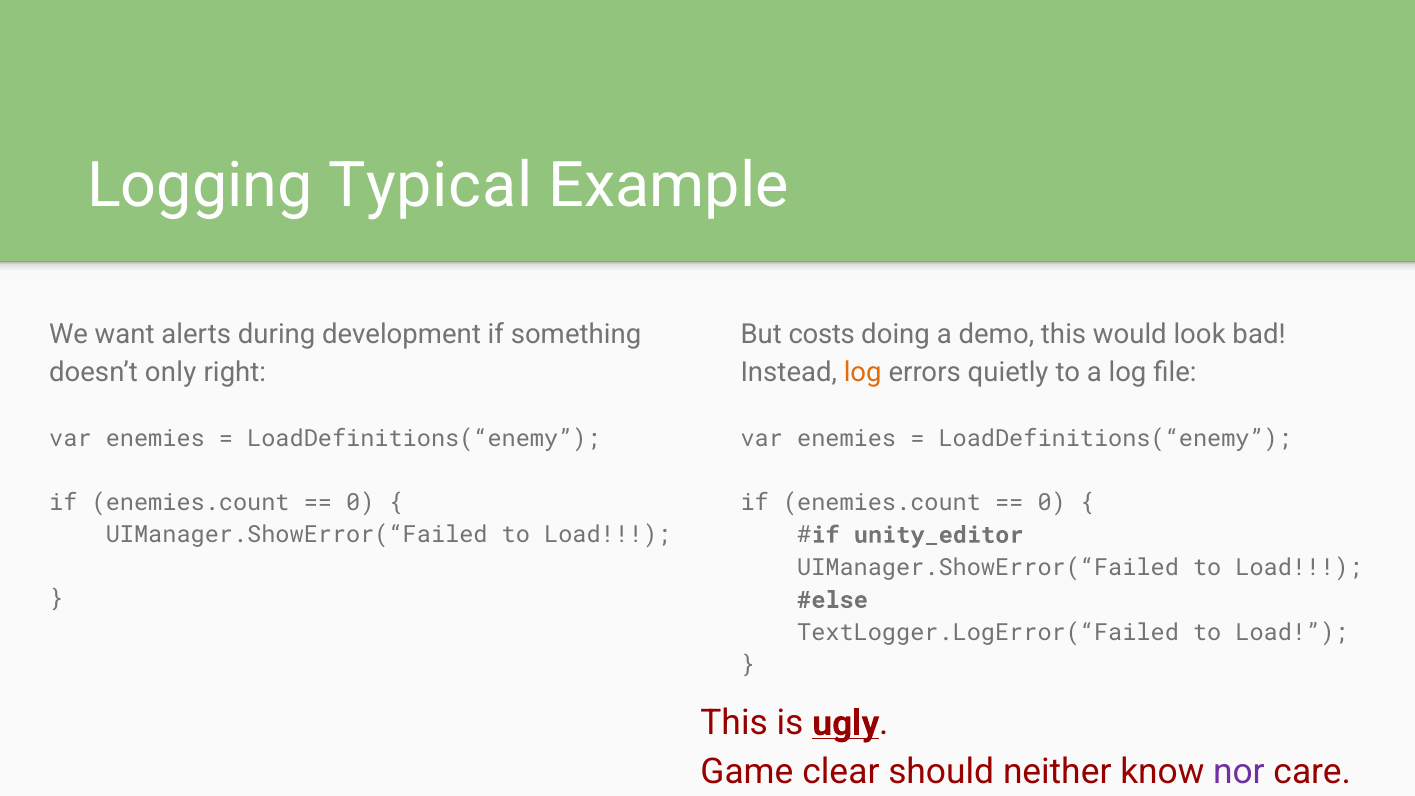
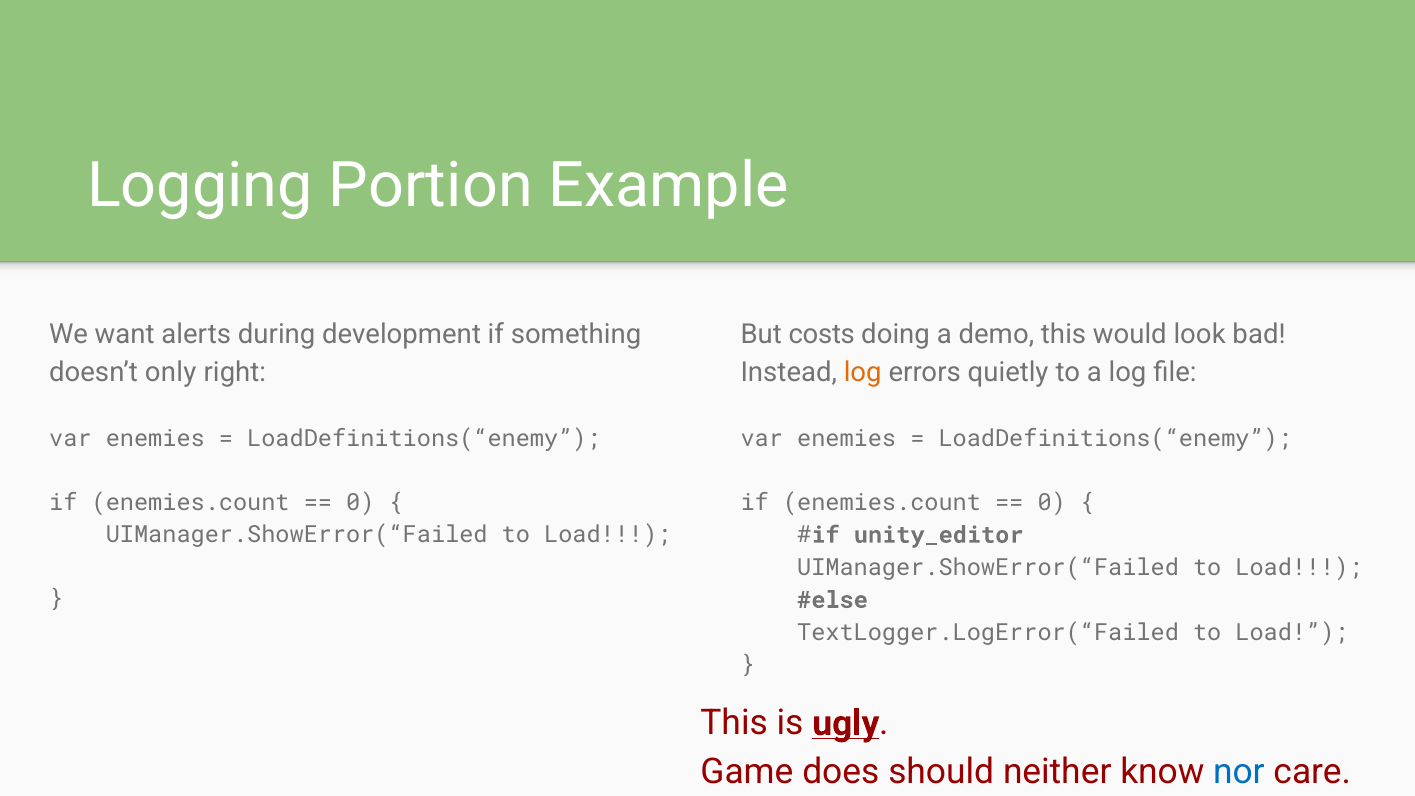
Typical: Typical -> Portion
clear: clear -> does
nor colour: purple -> blue
